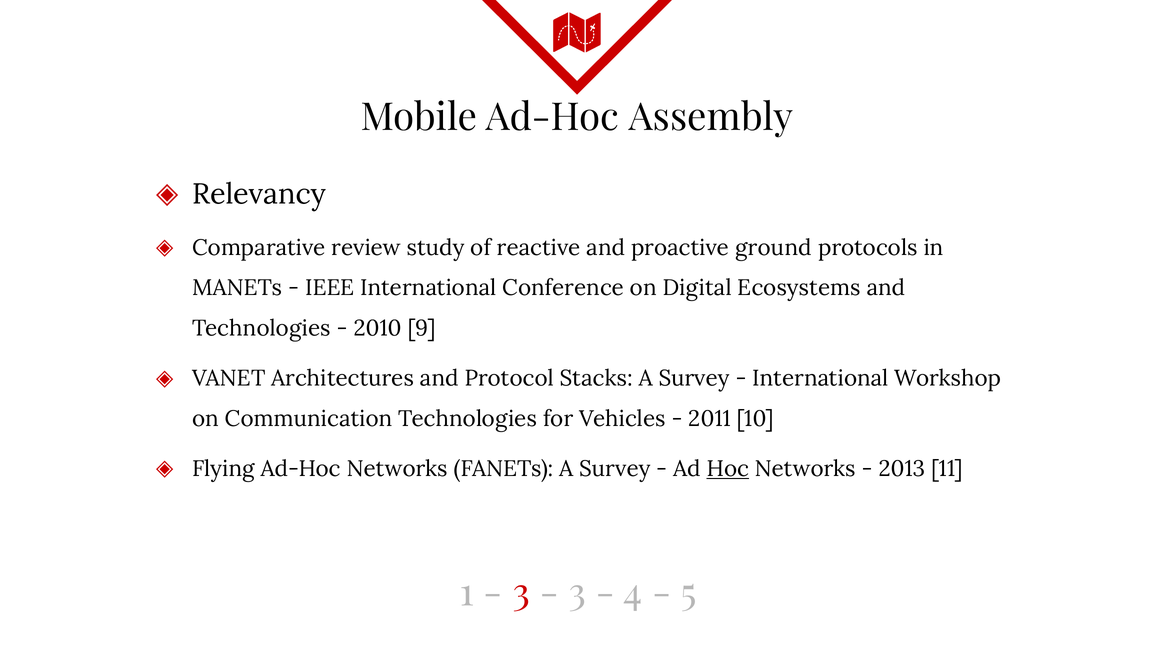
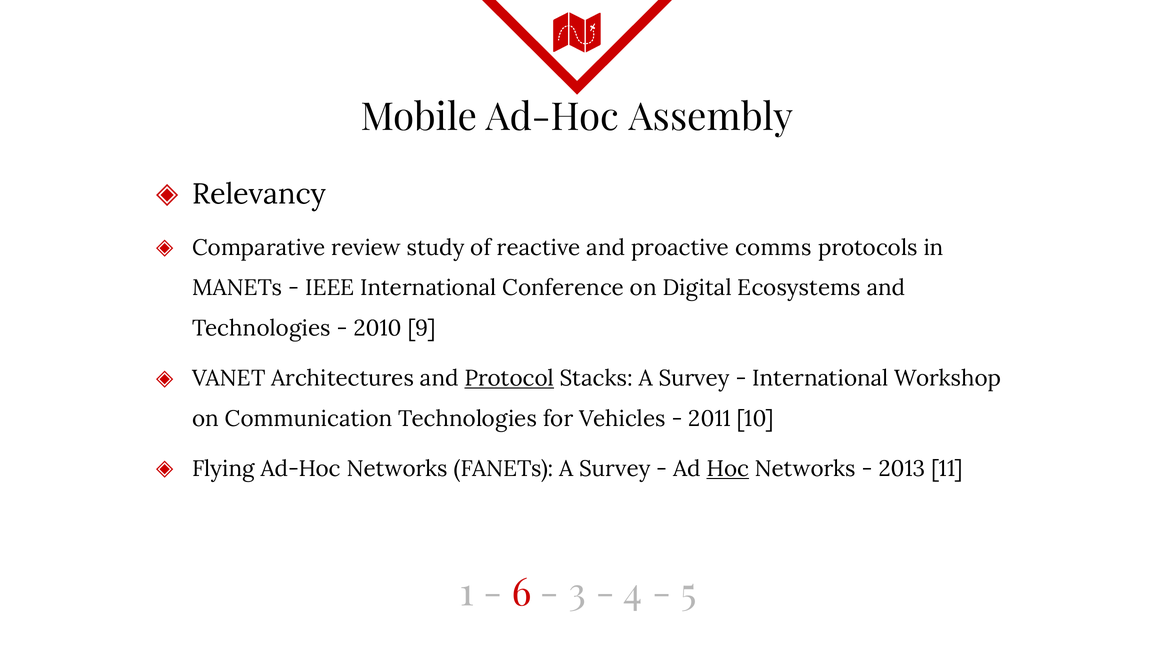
ground: ground -> comms
Protocol underline: none -> present
3 at (521, 593): 3 -> 6
